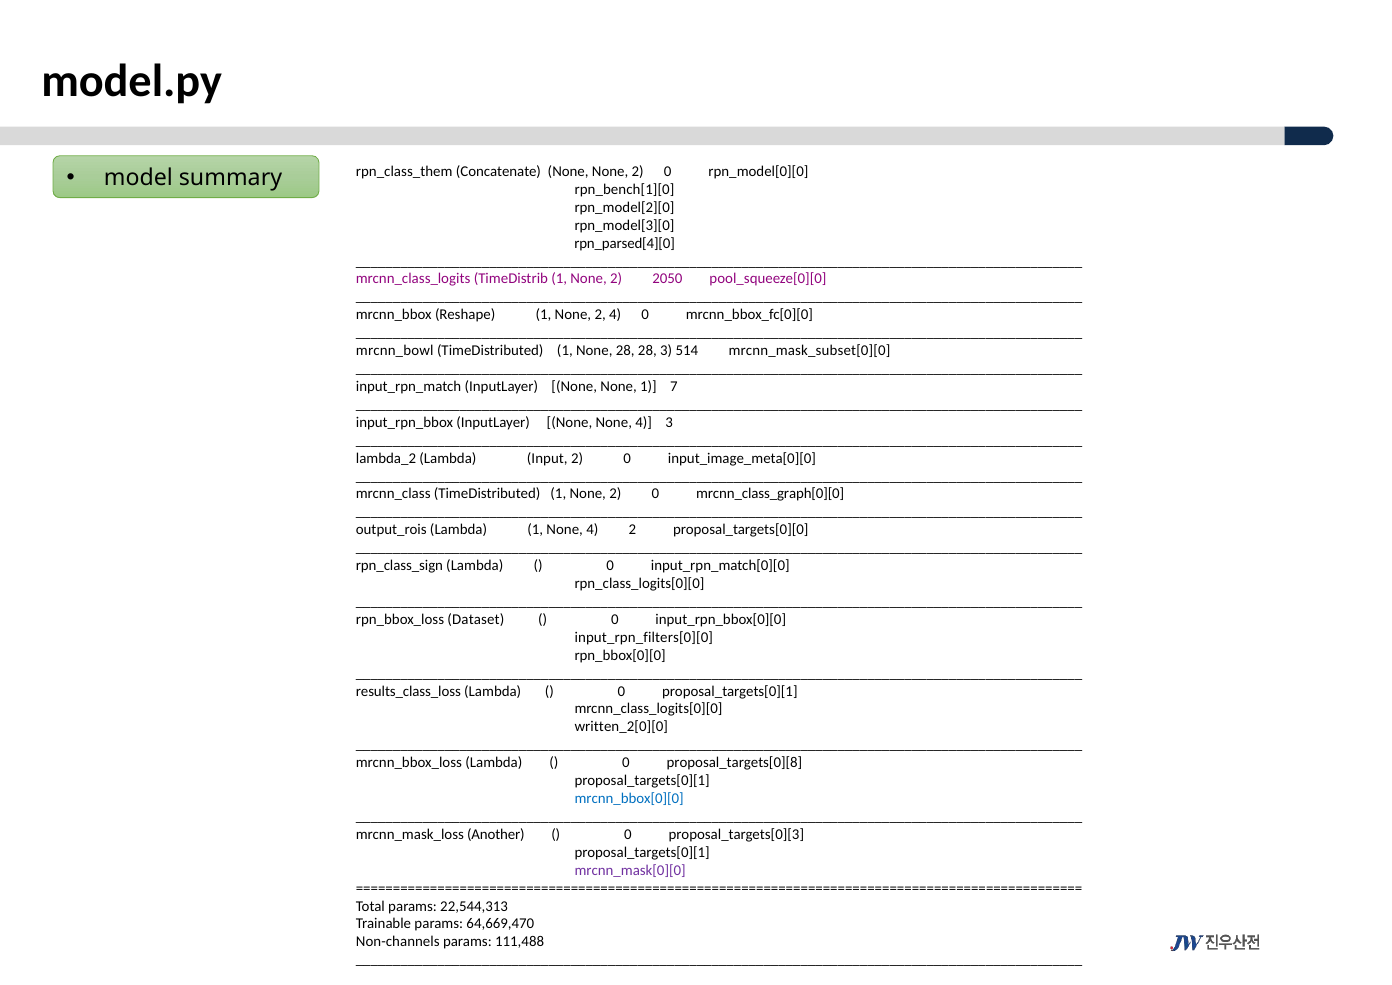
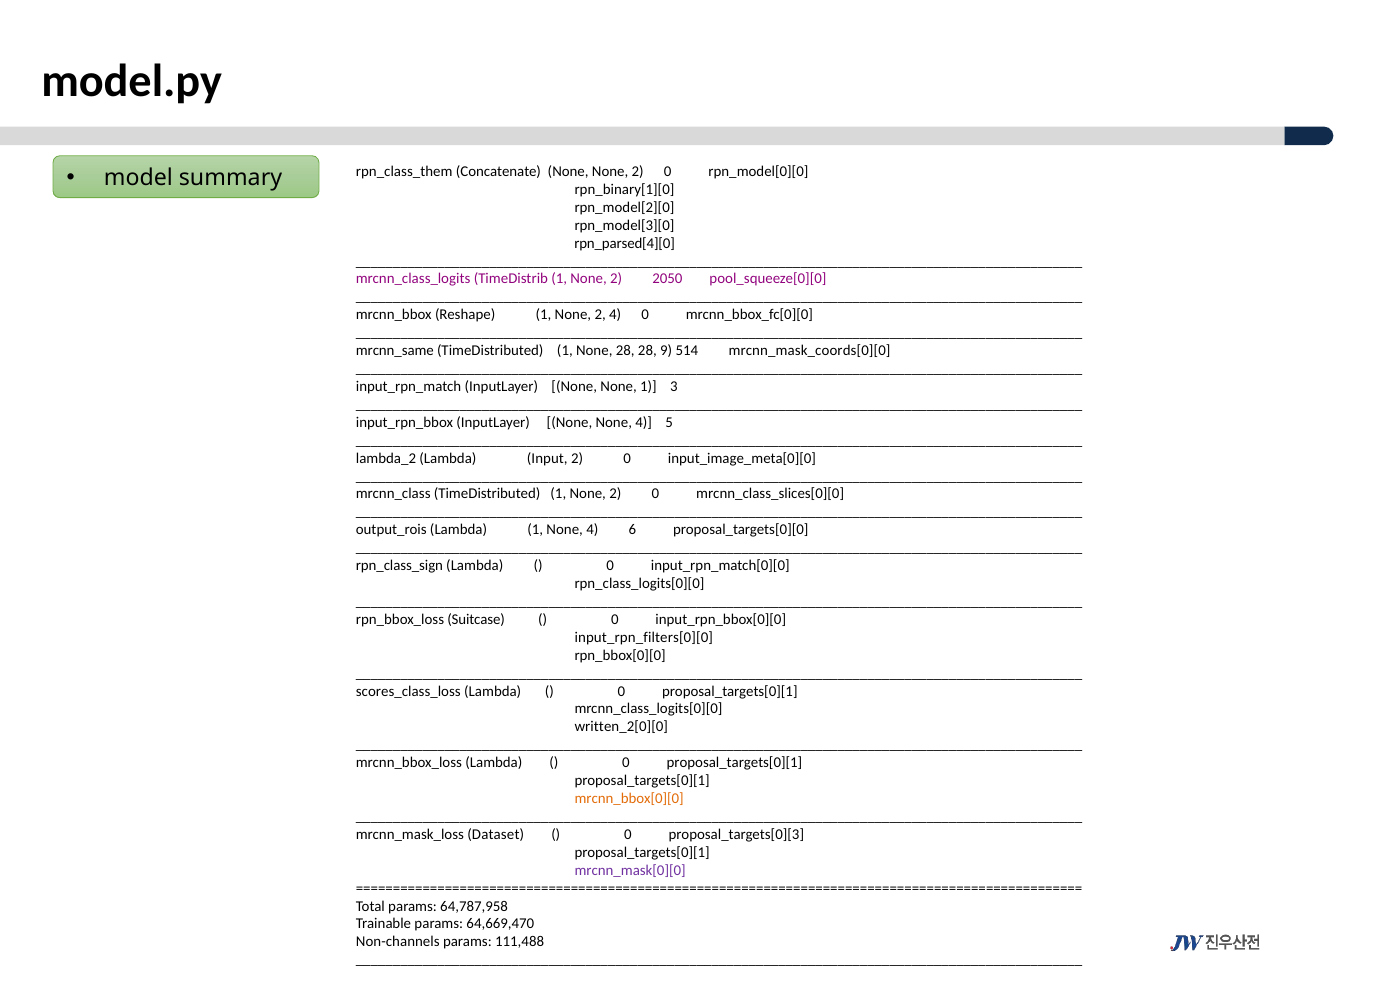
rpn_bench[1][0: rpn_bench[1][0 -> rpn_binary[1][0
mrcnn_bowl: mrcnn_bowl -> mrcnn_same
28 3: 3 -> 9
mrcnn_mask_subset[0][0: mrcnn_mask_subset[0][0 -> mrcnn_mask_coords[0][0
7: 7 -> 3
4 3: 3 -> 5
mrcnn_class_graph[0][0: mrcnn_class_graph[0][0 -> mrcnn_class_slices[0][0
4 2: 2 -> 6
Dataset: Dataset -> Suitcase
results_class_loss: results_class_loss -> scores_class_loss
proposal_targets[0][8 at (734, 762): proposal_targets[0][8 -> proposal_targets[0][1
mrcnn_bbox[0][0 colour: blue -> orange
Another: Another -> Dataset
22,544,313: 22,544,313 -> 64,787,958
